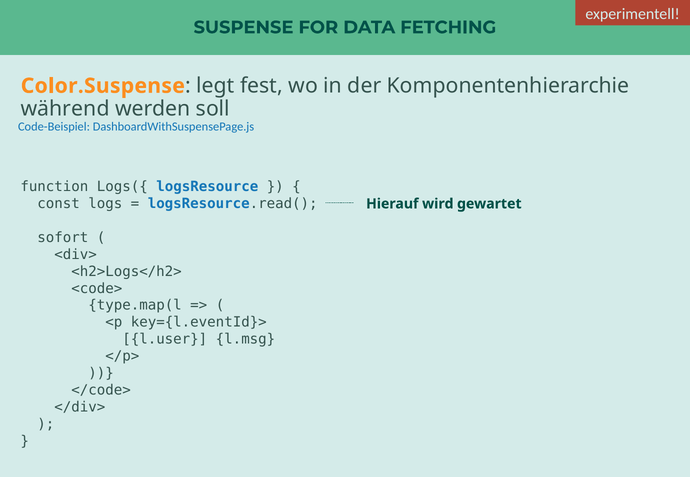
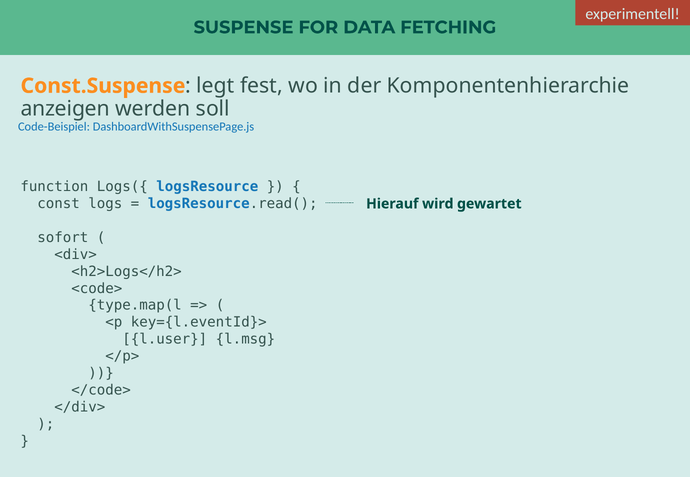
Color.Suspense: Color.Suspense -> Const.Suspense
während: während -> anzeigen
